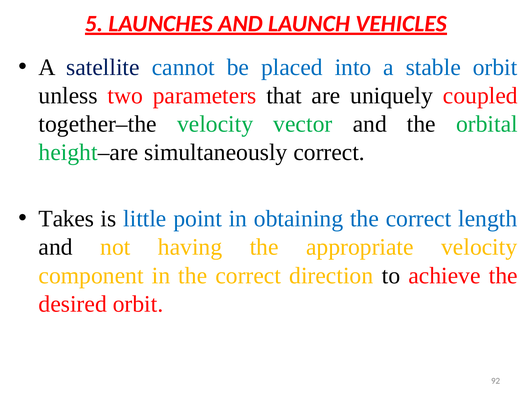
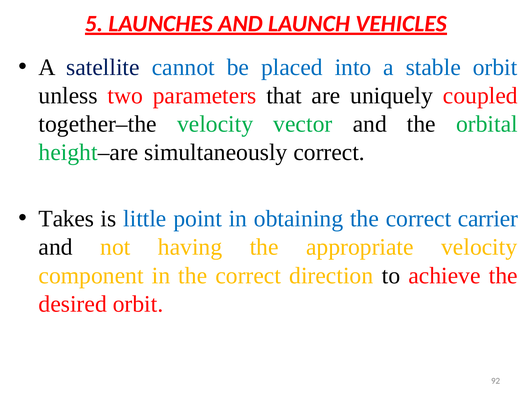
length: length -> carrier
